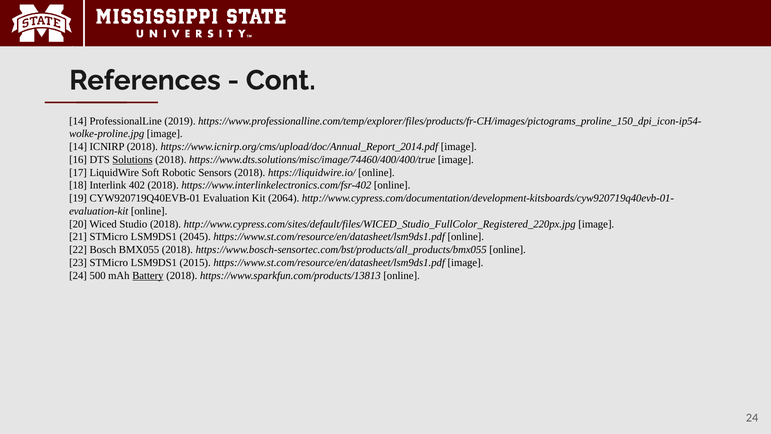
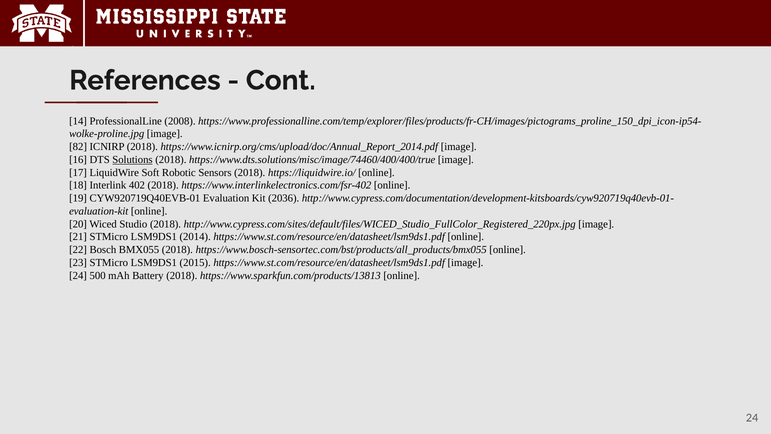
2019: 2019 -> 2008
14 at (78, 147): 14 -> 82
2064: 2064 -> 2036
2045: 2045 -> 2014
Battery underline: present -> none
